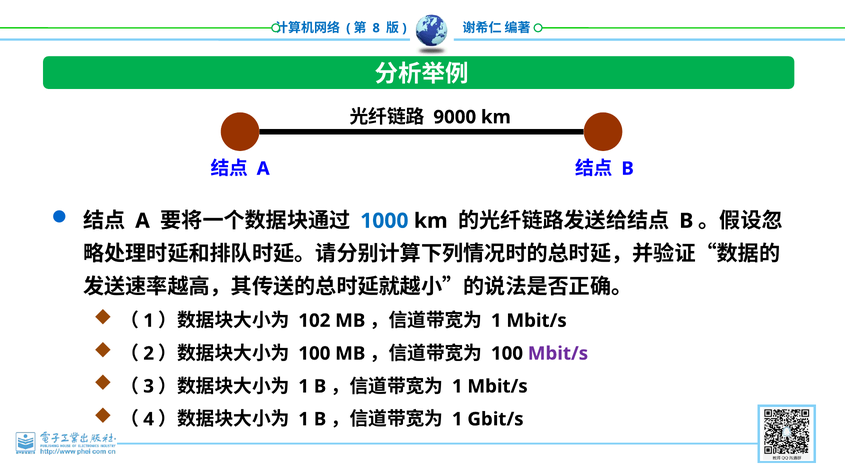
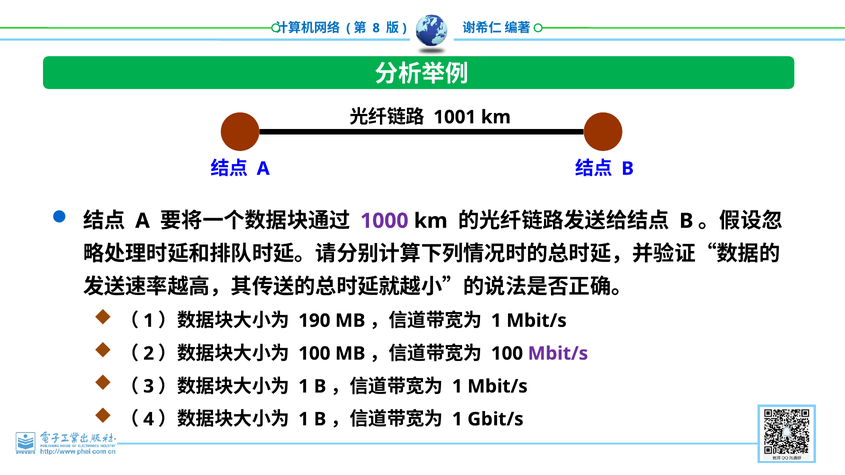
9000: 9000 -> 1001
1000 colour: blue -> purple
102: 102 -> 190
